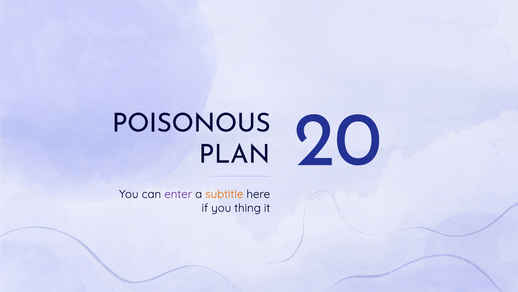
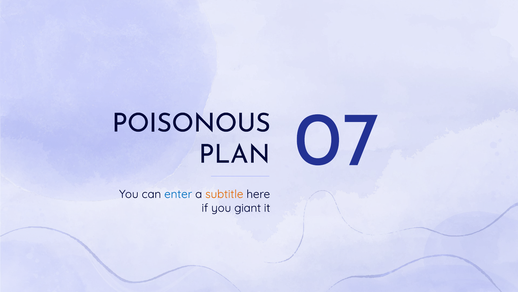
20: 20 -> 07
enter colour: purple -> blue
thing: thing -> giant
